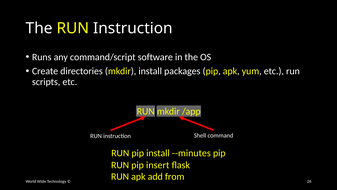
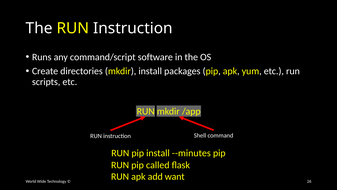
insert: insert -> called
from: from -> want
